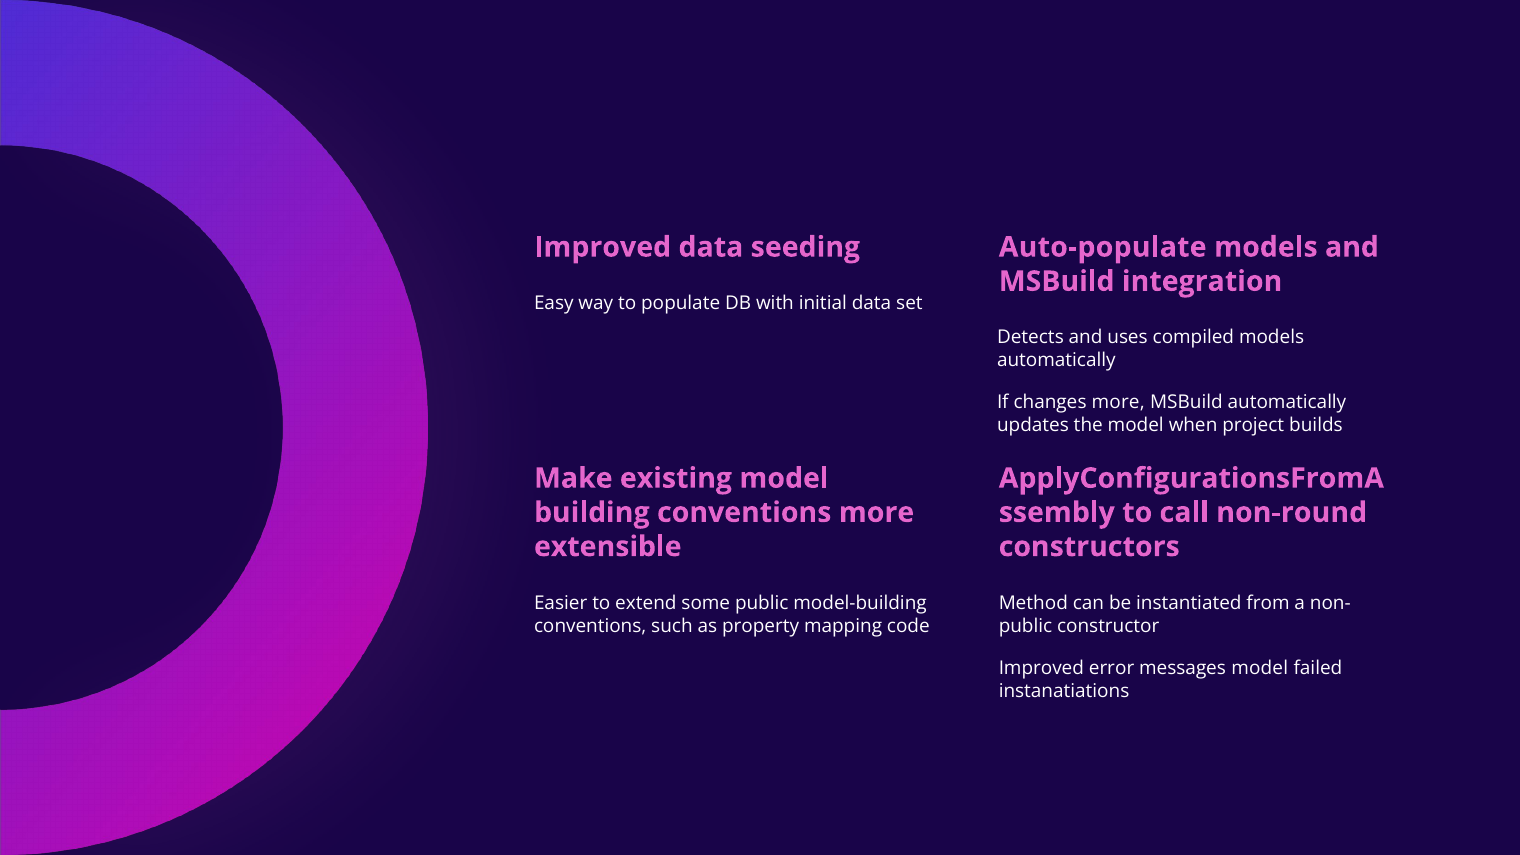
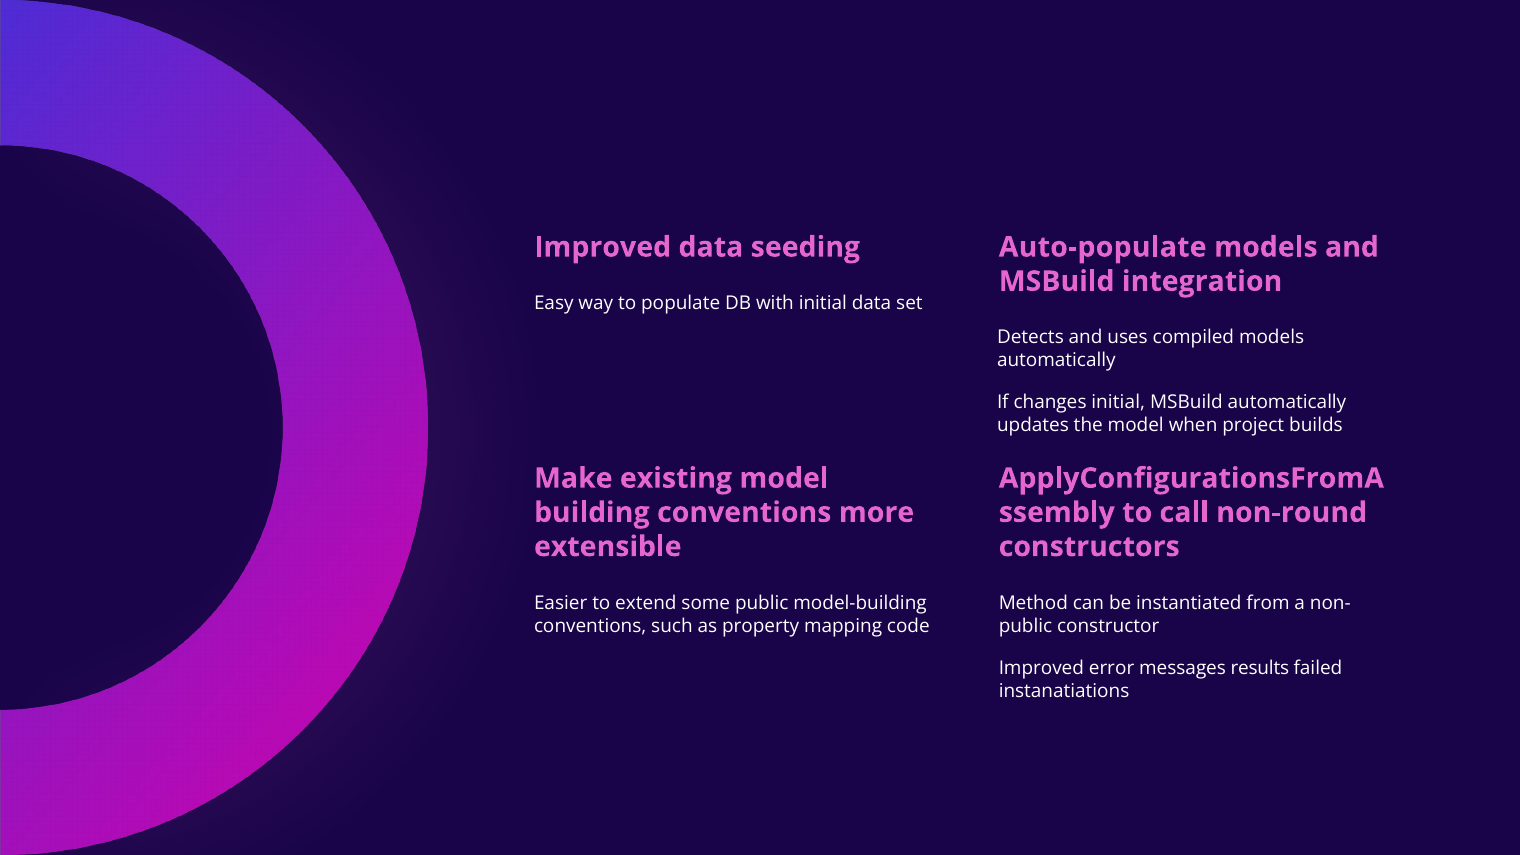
changes more: more -> initial
messages model: model -> results
